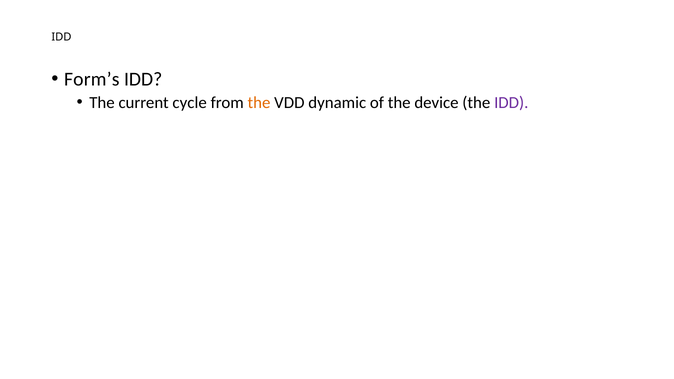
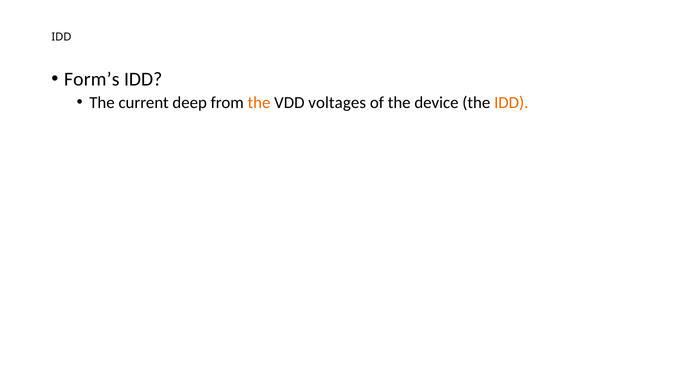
cycle: cycle -> deep
dynamic: dynamic -> voltages
IDD at (511, 103) colour: purple -> orange
